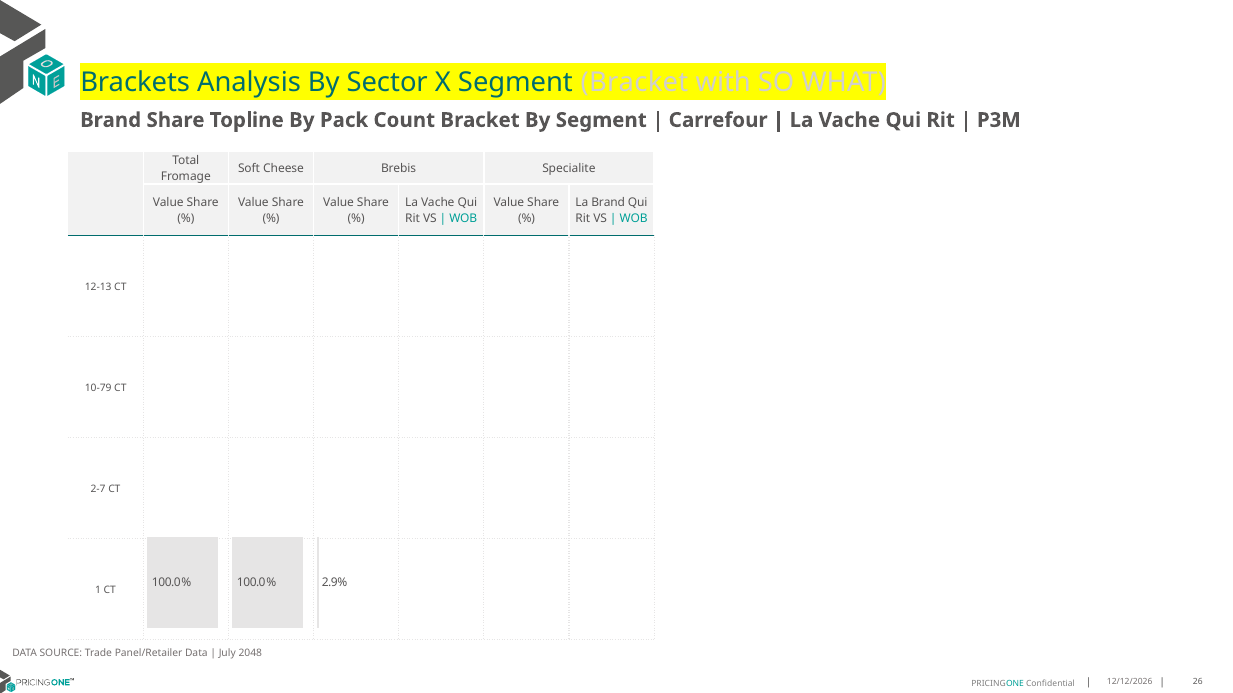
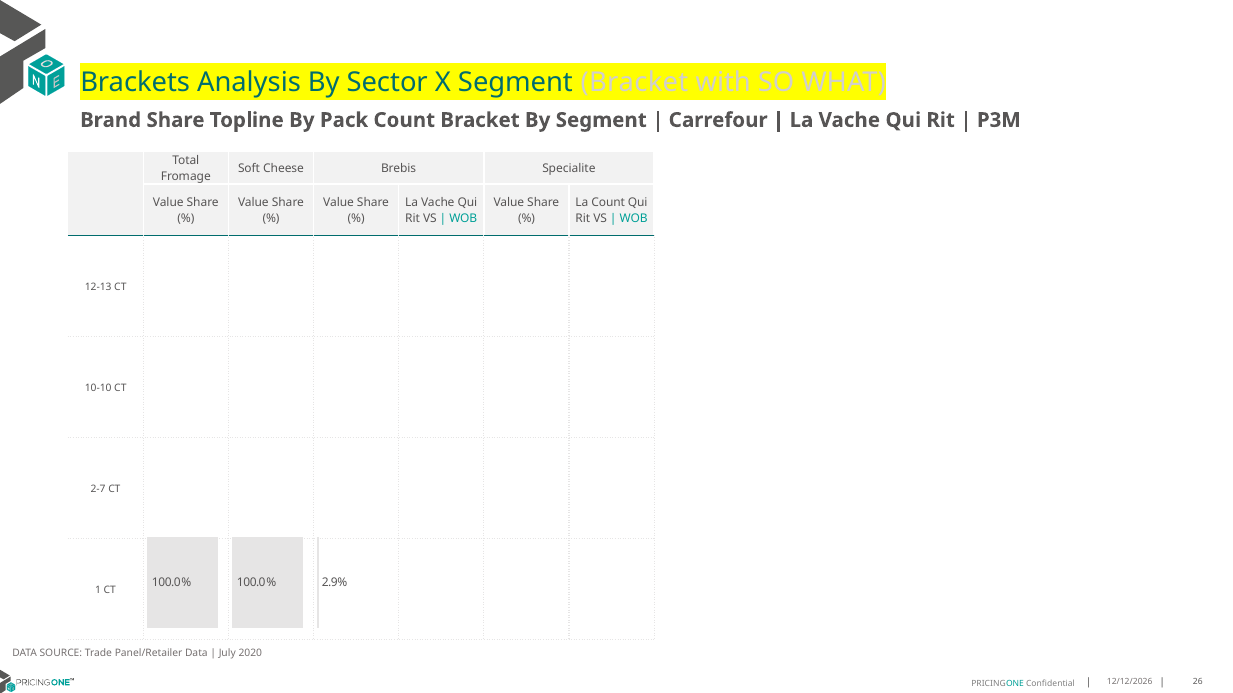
La Brand: Brand -> Count
10-79: 10-79 -> 10-10
2048: 2048 -> 2020
